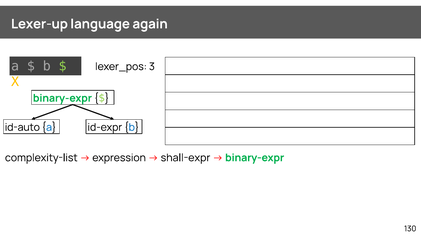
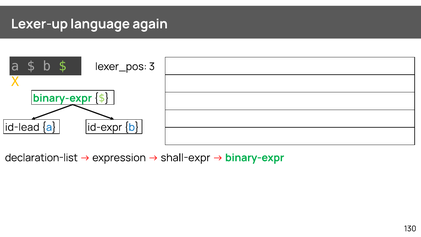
id-auto: id-auto -> id-lead
complexity-list: complexity-list -> declaration-list
